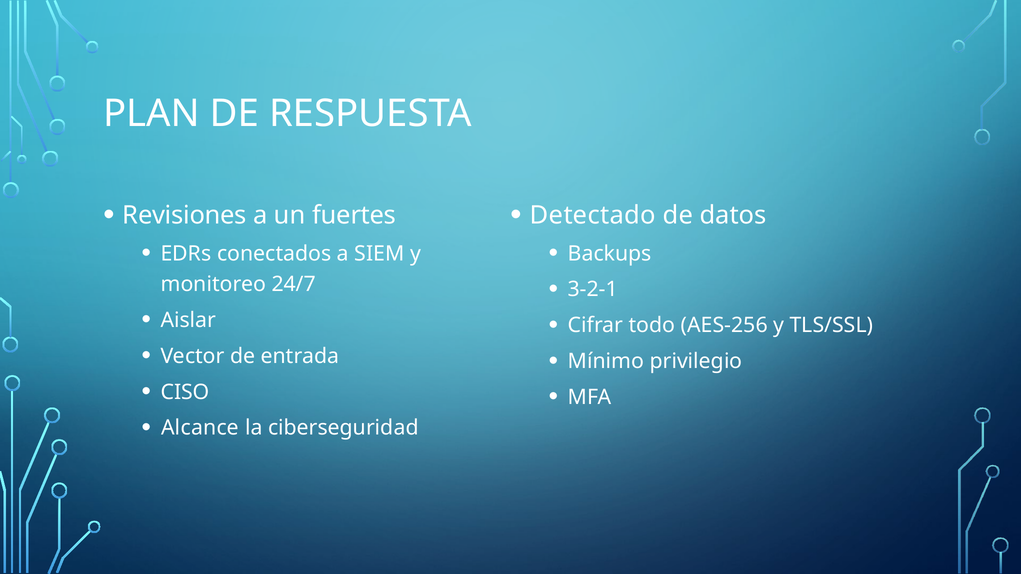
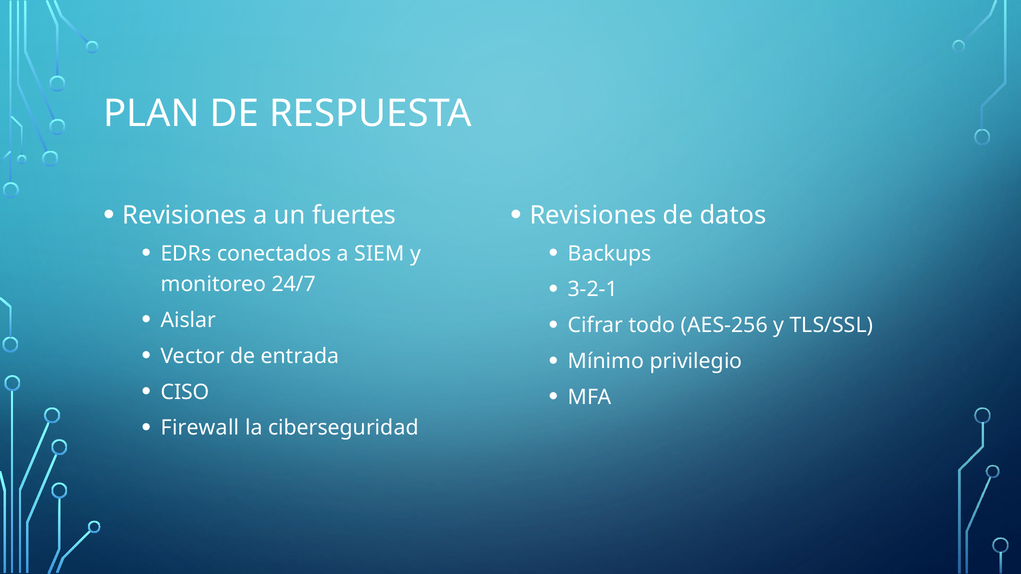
Detectado at (593, 215): Detectado -> Revisiones
Alcance: Alcance -> Firewall
